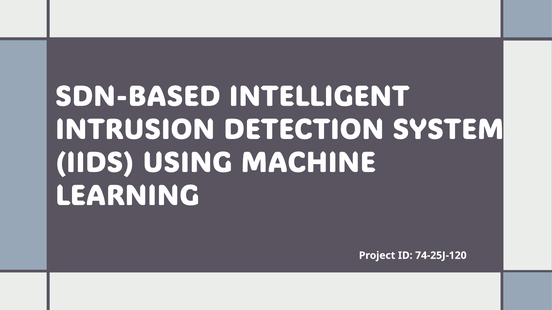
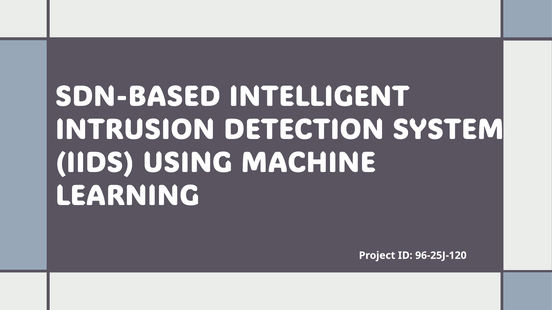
74-25J-120: 74-25J-120 -> 96-25J-120
